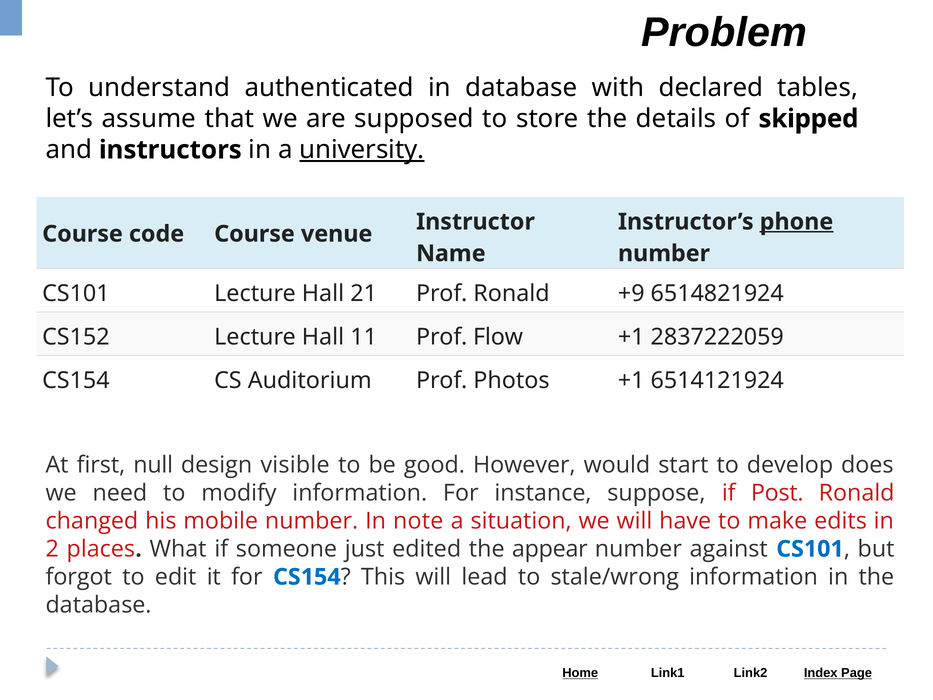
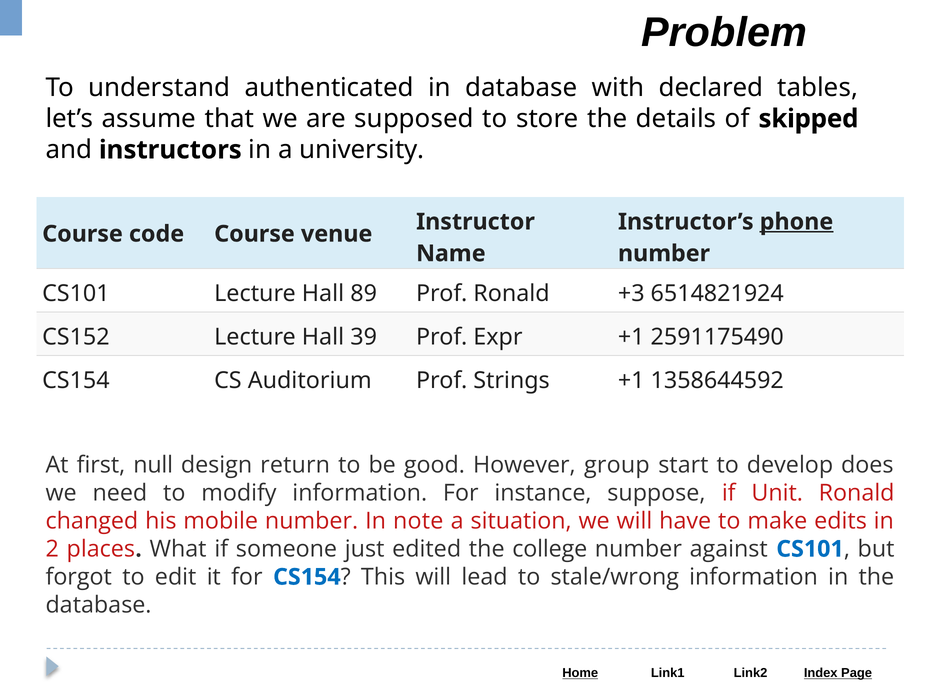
university underline: present -> none
21: 21 -> 89
+9: +9 -> +3
11: 11 -> 39
Flow: Flow -> Expr
2837222059: 2837222059 -> 2591175490
Photos: Photos -> Strings
6514121924: 6514121924 -> 1358644592
visible: visible -> return
would: would -> group
Post: Post -> Unit
appear: appear -> college
